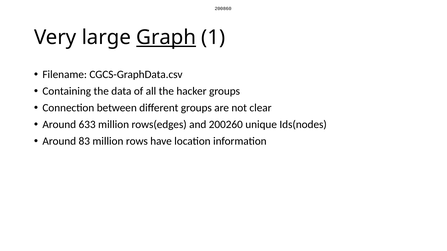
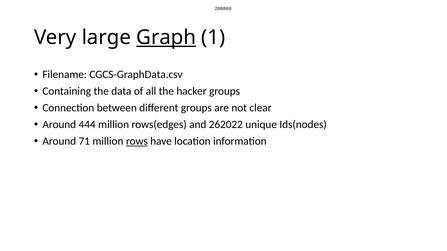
633: 633 -> 444
200260: 200260 -> 262022
83: 83 -> 71
rows underline: none -> present
